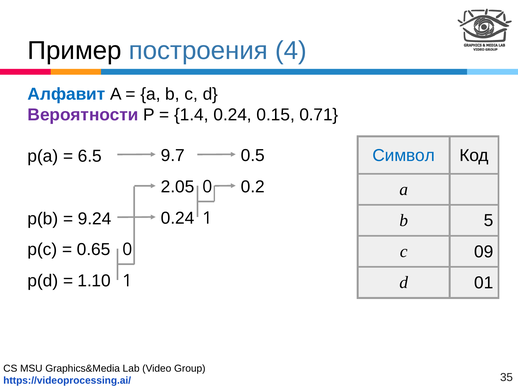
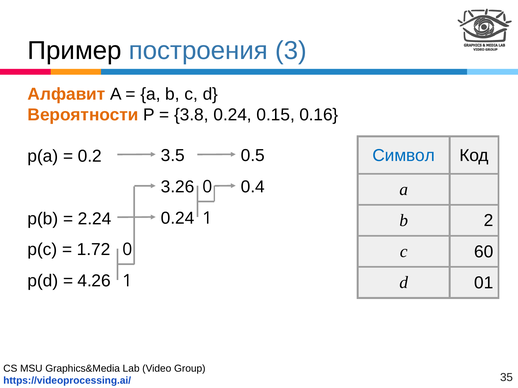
4: 4 -> 3
Алфавит colour: blue -> orange
Вероятности colour: purple -> orange
1.4: 1.4 -> 3.8
0.71: 0.71 -> 0.16
9.7: 9.7 -> 3.5
6.5: 6.5 -> 0.2
2.05: 2.05 -> 3.26
0.2: 0.2 -> 0.4
9.24: 9.24 -> 2.24
5: 5 -> 2
0.65: 0.65 -> 1.72
09: 09 -> 60
1.10: 1.10 -> 4.26
